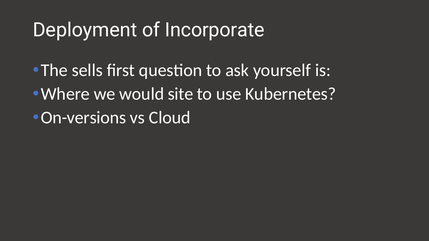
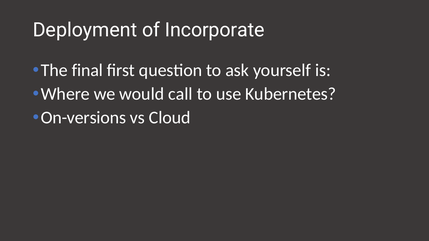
sells: sells -> final
site: site -> call
